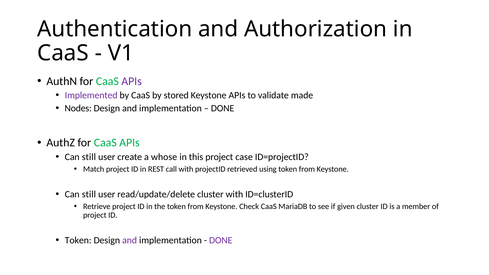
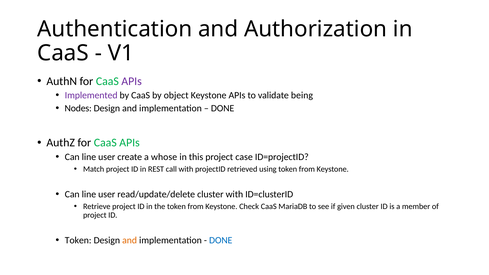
stored: stored -> object
made: made -> being
still at (89, 157): still -> line
still at (89, 194): still -> line
and at (130, 240) colour: purple -> orange
DONE at (221, 240) colour: purple -> blue
